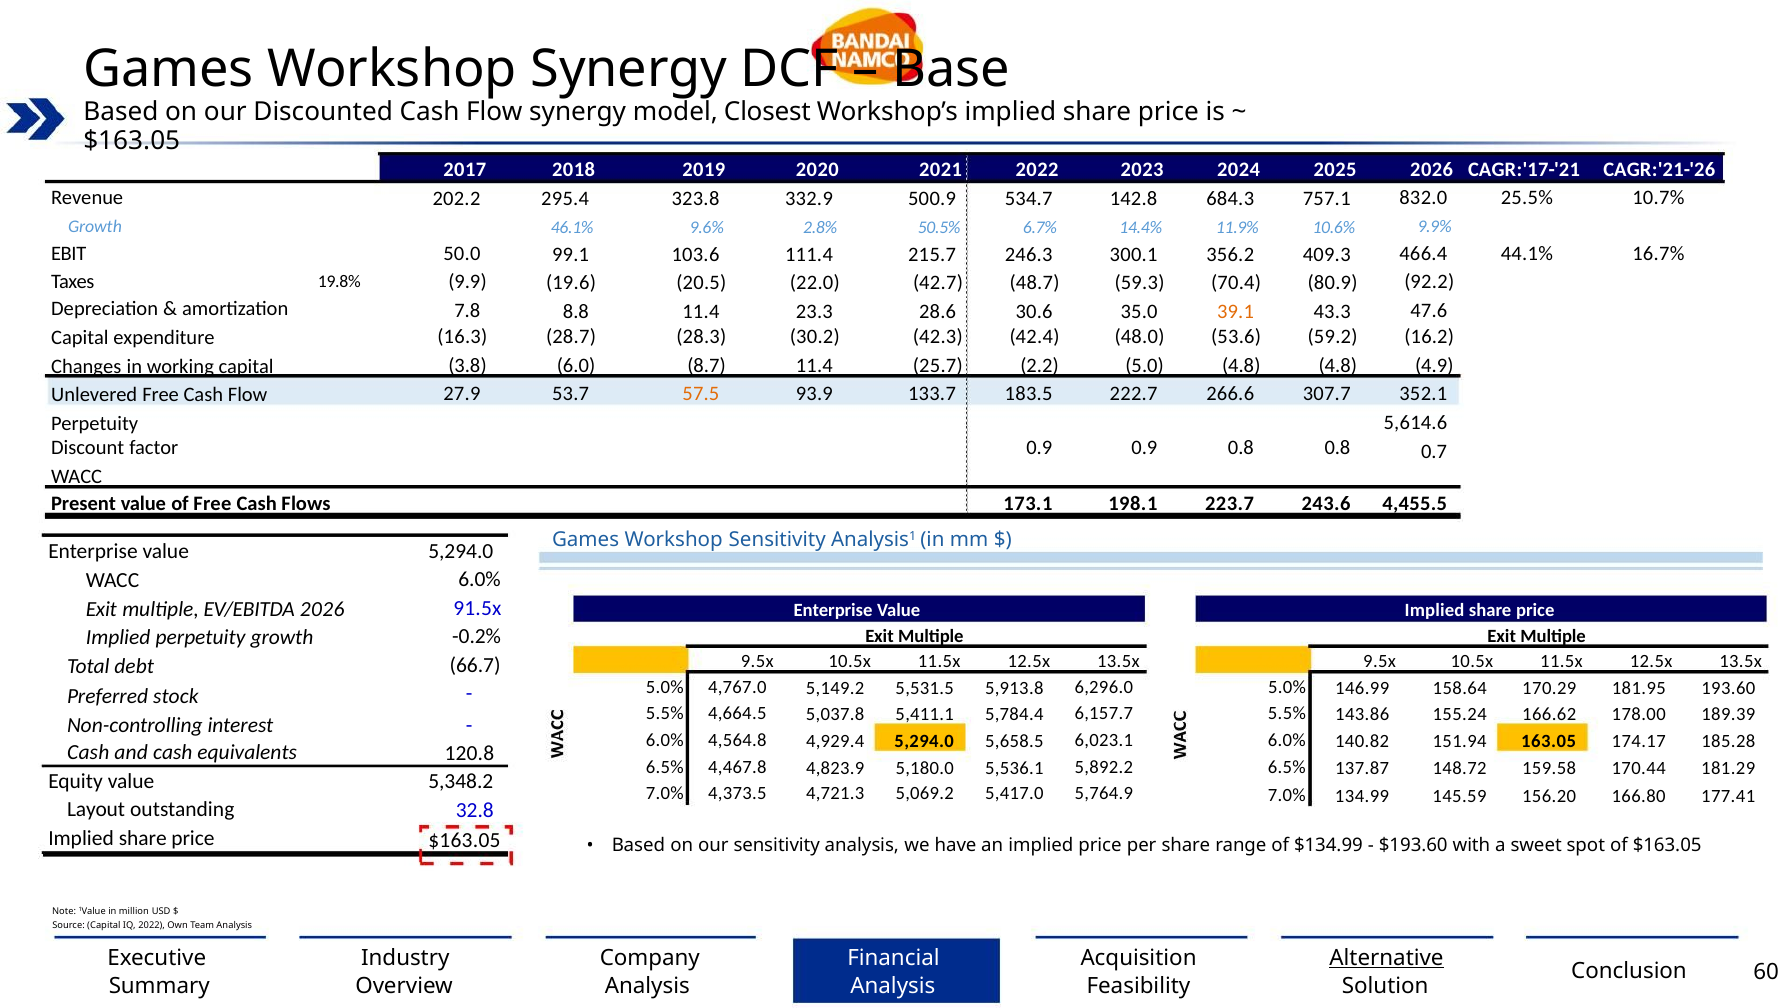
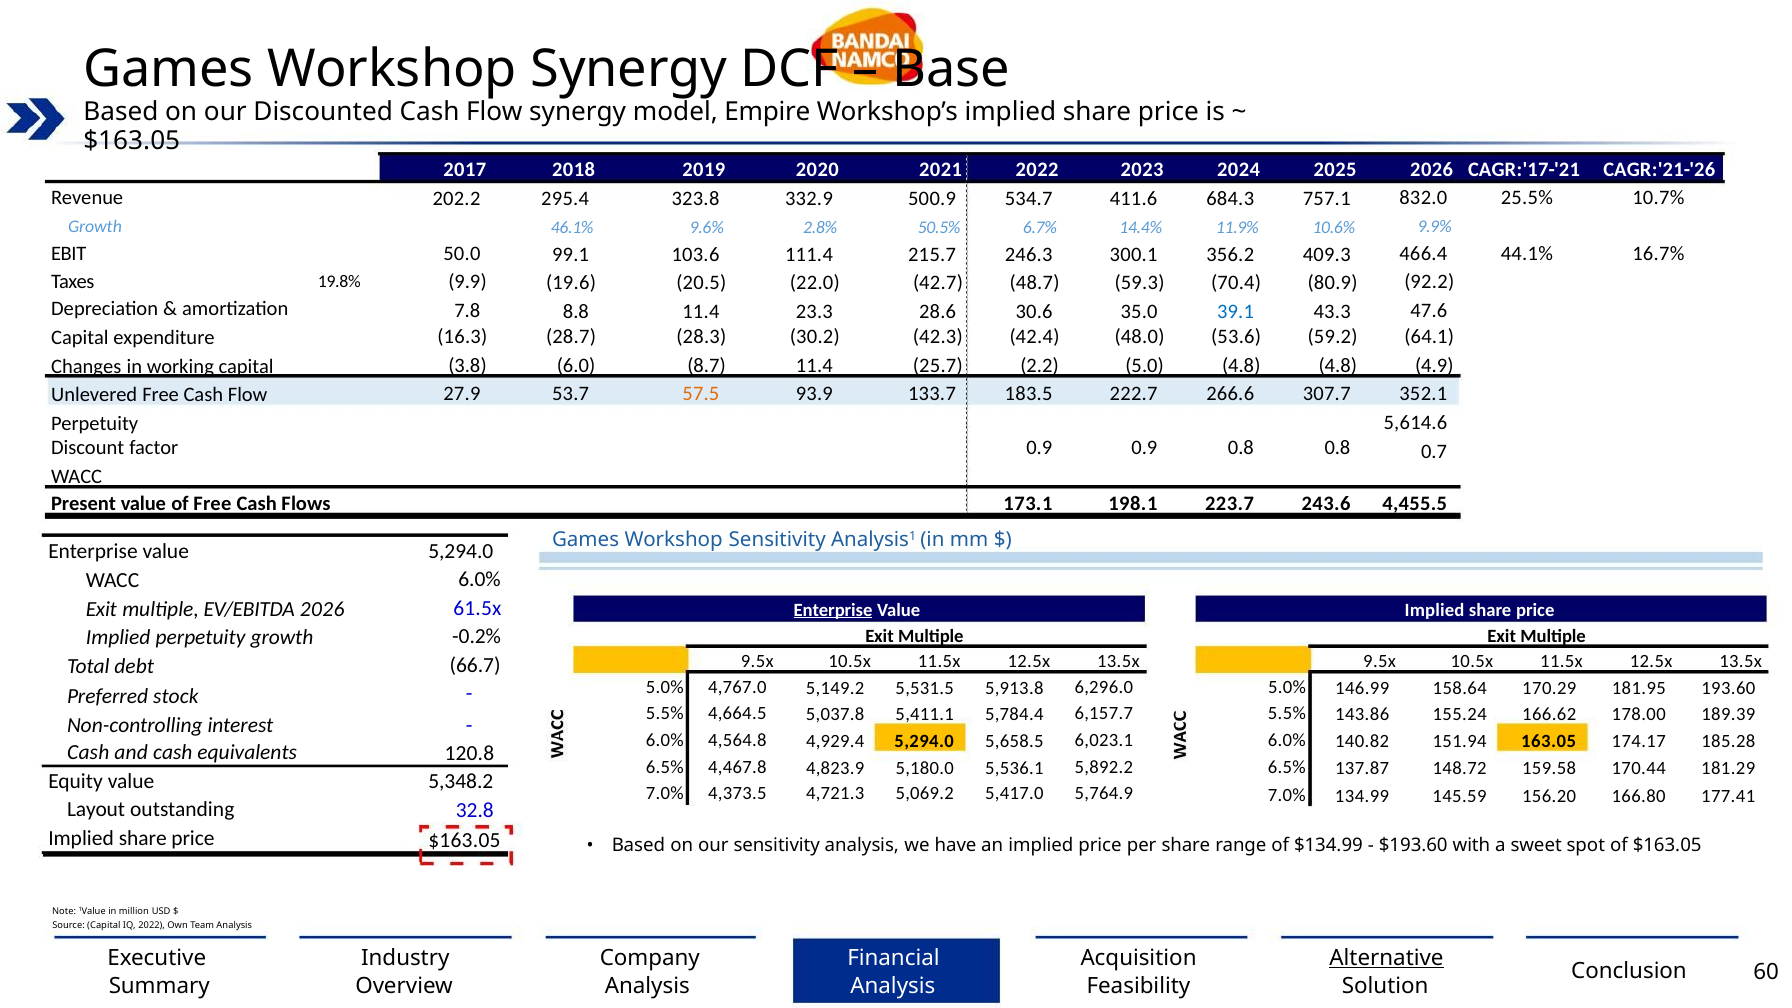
Closest: Closest -> Empire
142.8: 142.8 -> 411.6
39.1 colour: orange -> blue
16.2: 16.2 -> 64.1
91.5x: 91.5x -> 61.5x
Enterprise at (833, 610) underline: none -> present
